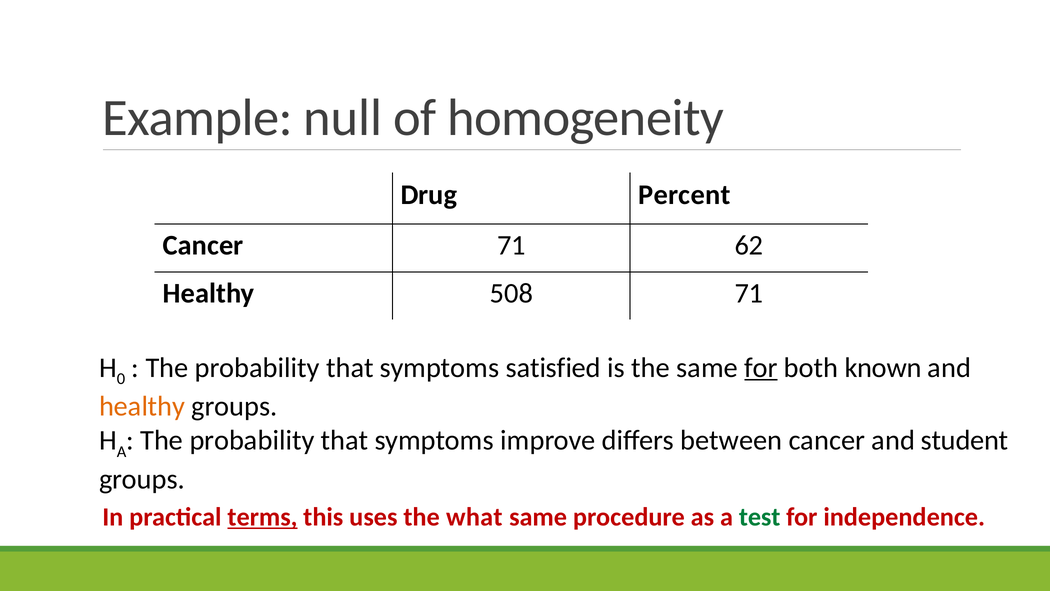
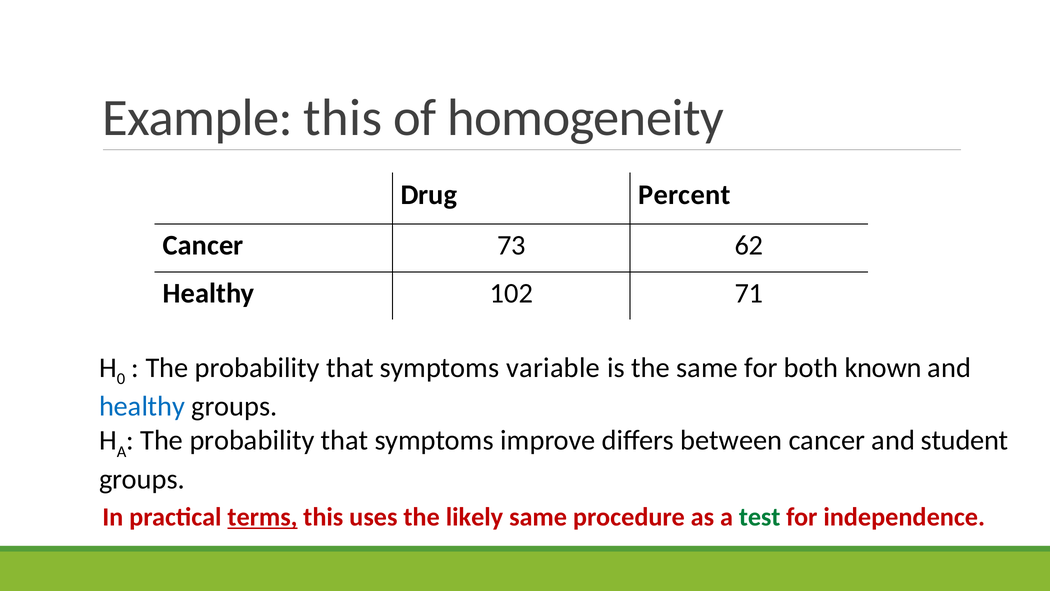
Example null: null -> this
Cancer 71: 71 -> 73
508: 508 -> 102
satisfied: satisfied -> variable
for at (761, 367) underline: present -> none
healthy at (142, 406) colour: orange -> blue
what: what -> likely
